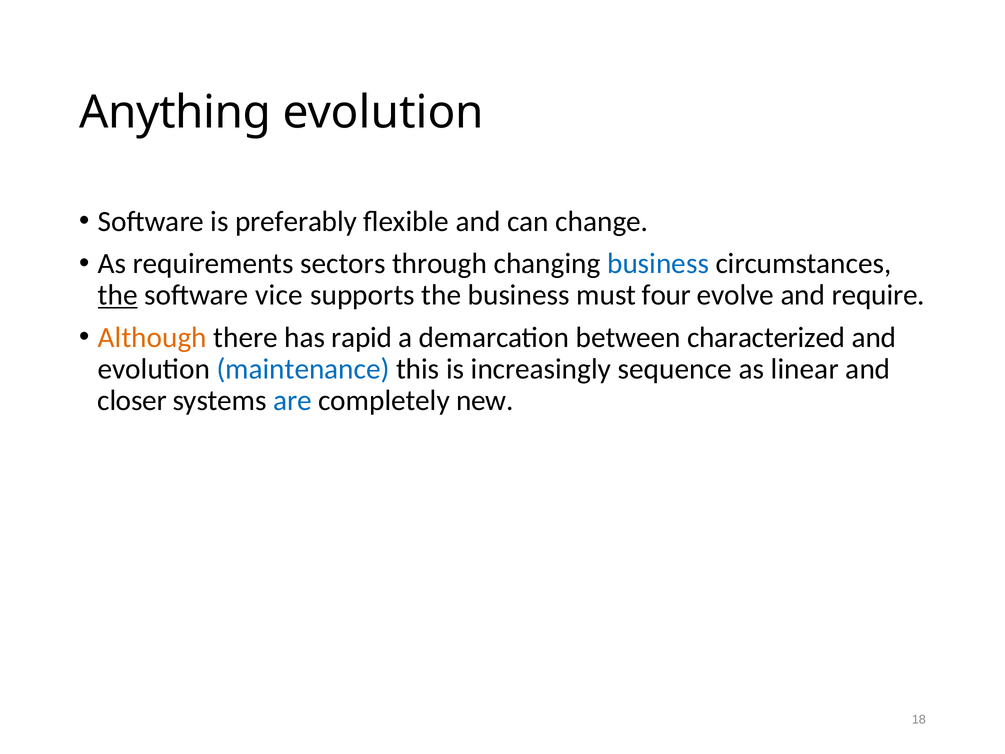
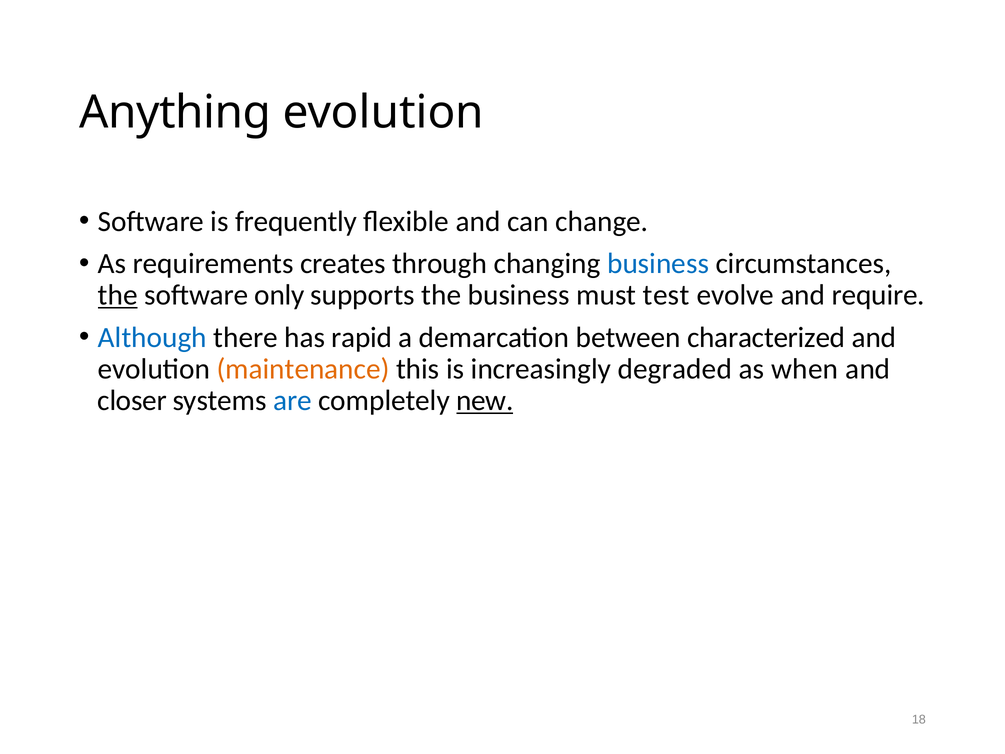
preferably: preferably -> frequently
sectors: sectors -> creates
vice: vice -> only
four: four -> test
Although colour: orange -> blue
maintenance colour: blue -> orange
sequence: sequence -> degraded
linear: linear -> when
new underline: none -> present
